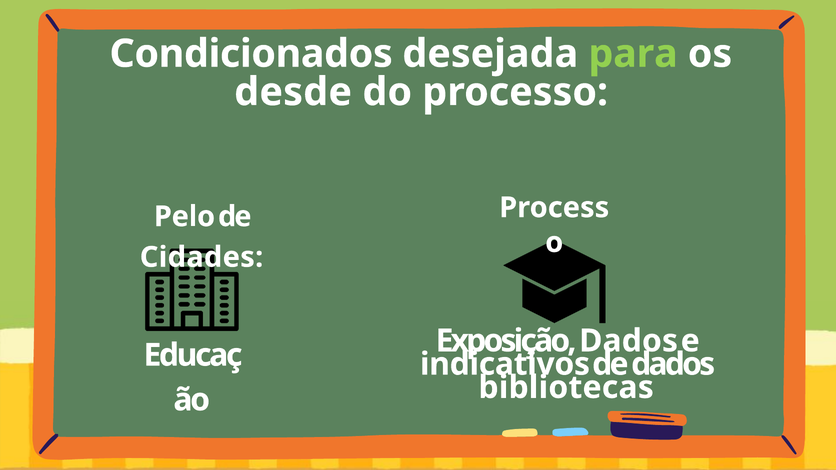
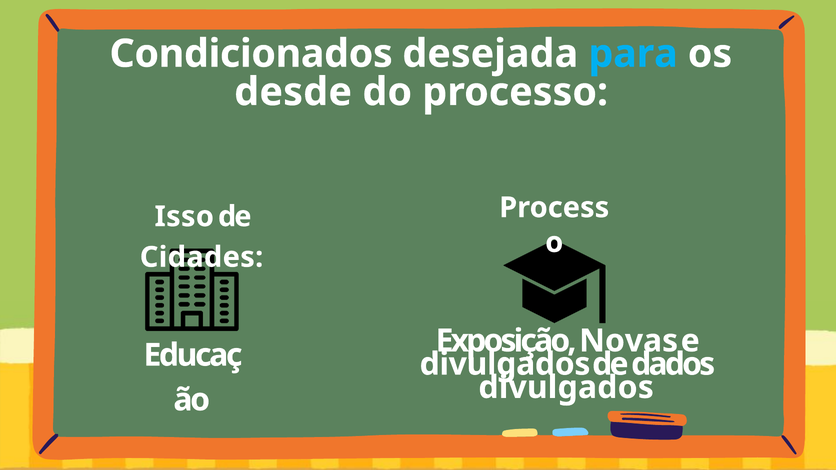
para colour: light green -> light blue
Pelo: Pelo -> Isso
Exposição Dados: Dados -> Novas
indicativos at (505, 364): indicativos -> divulgados
bibliotecas at (566, 388): bibliotecas -> divulgados
